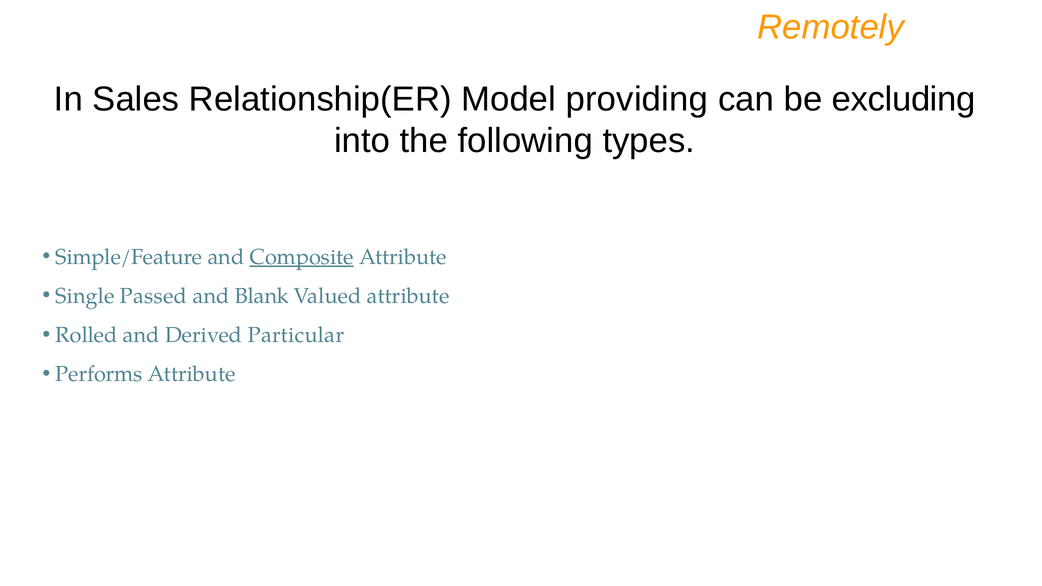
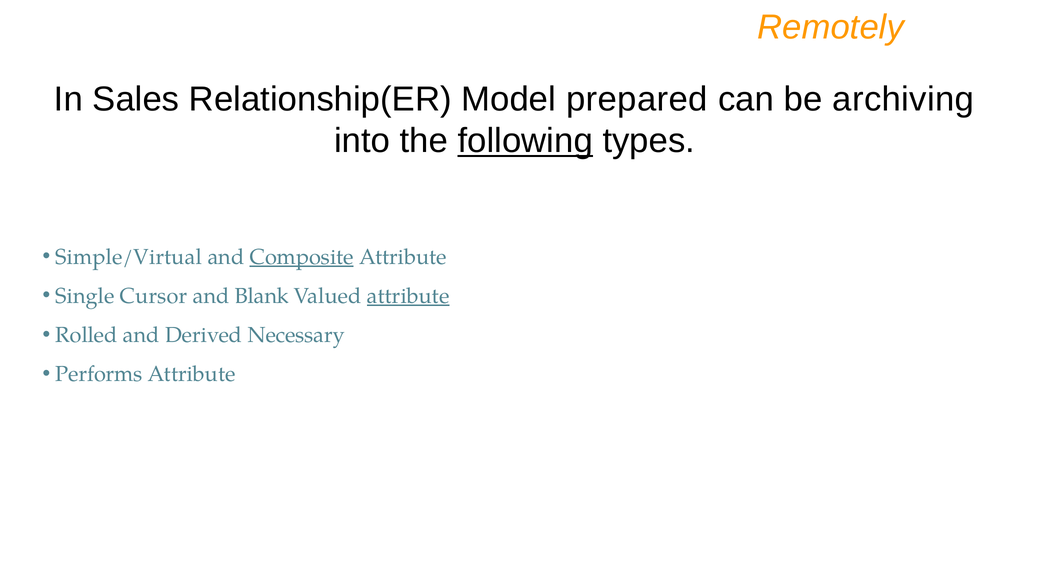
providing: providing -> prepared
excluding: excluding -> archiving
following underline: none -> present
Simple/Feature: Simple/Feature -> Simple/Virtual
Passed: Passed -> Cursor
attribute at (408, 296) underline: none -> present
Particular: Particular -> Necessary
